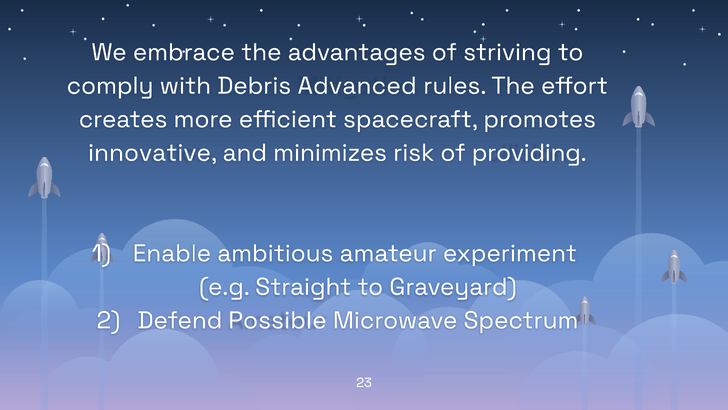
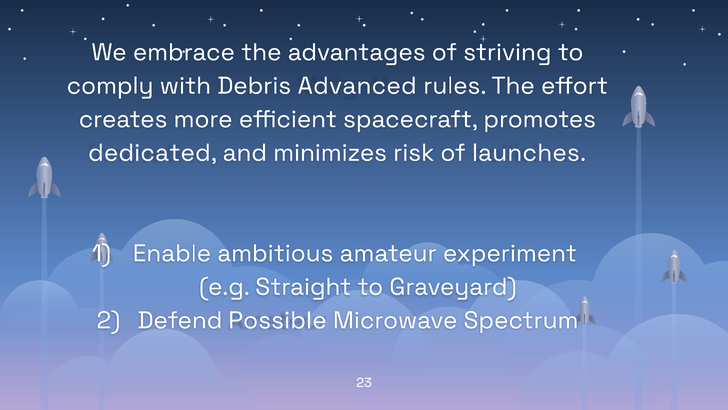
innovative: innovative -> dedicated
providing: providing -> launches
